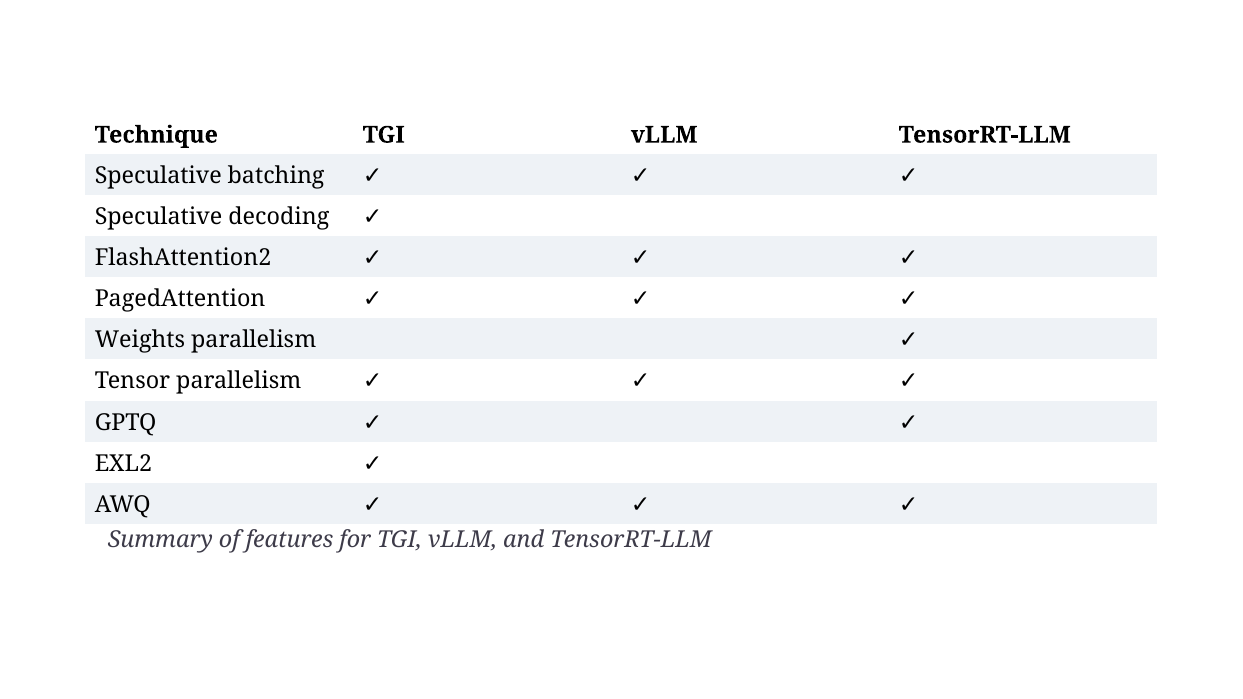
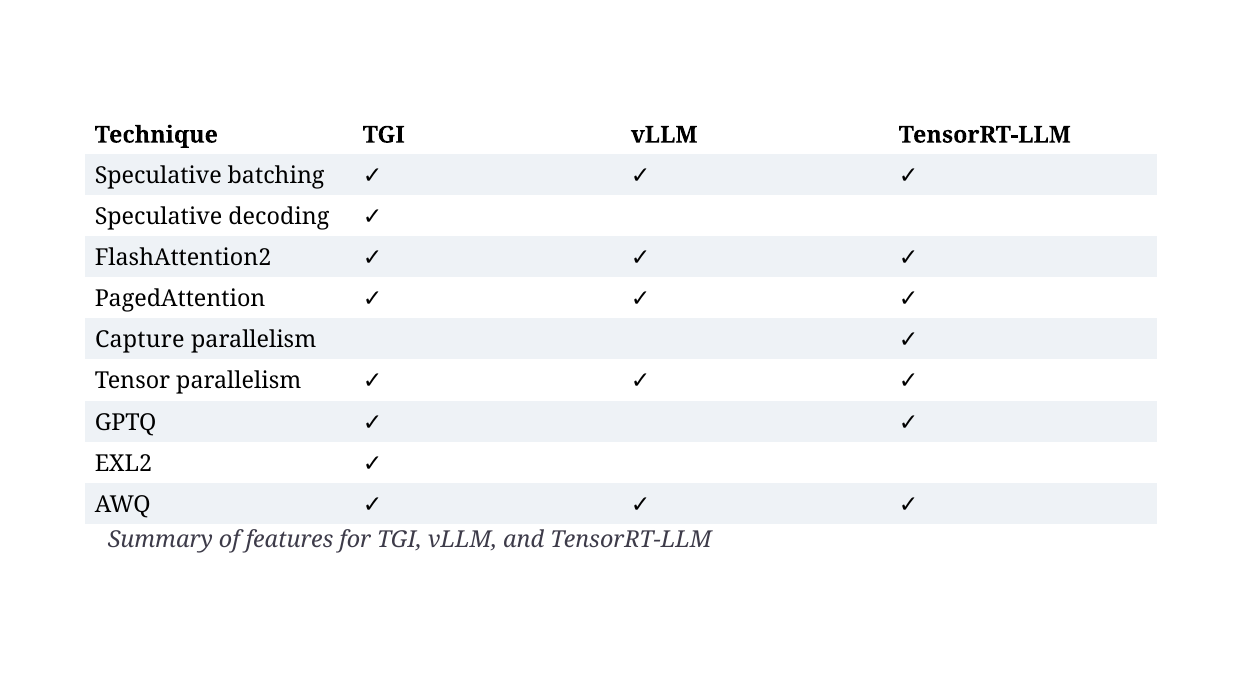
Weights: Weights -> Capture
